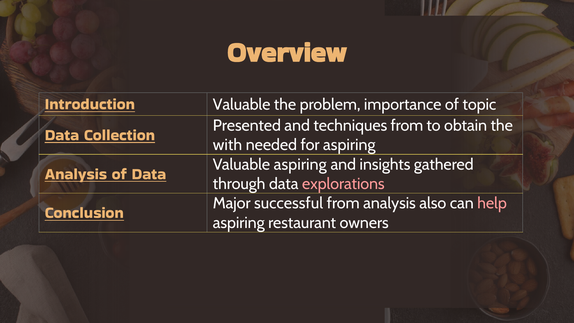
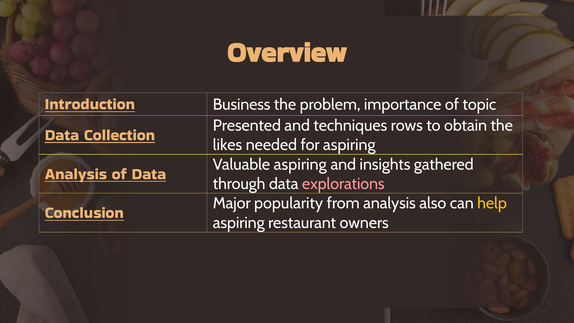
Introduction Valuable: Valuable -> Business
techniques from: from -> rows
with: with -> likes
successful: successful -> popularity
help colour: pink -> yellow
